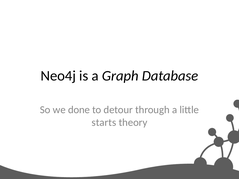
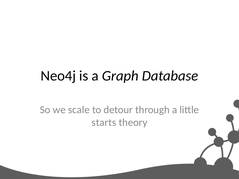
done: done -> scale
